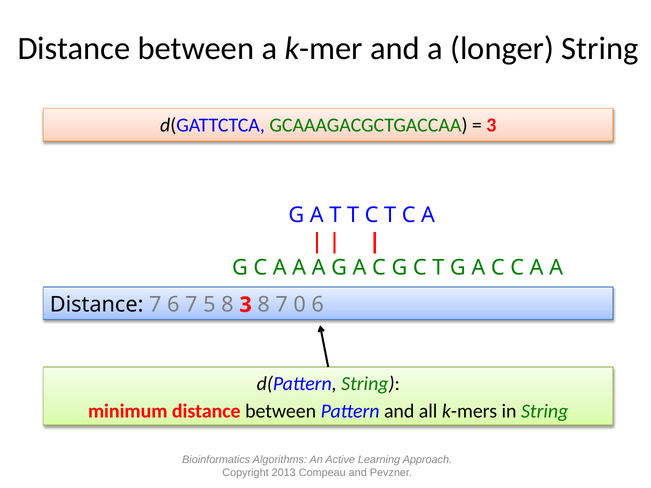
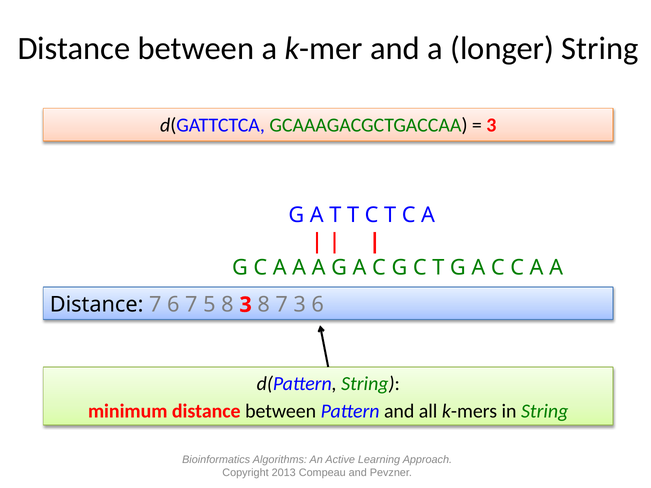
7 0: 0 -> 3
